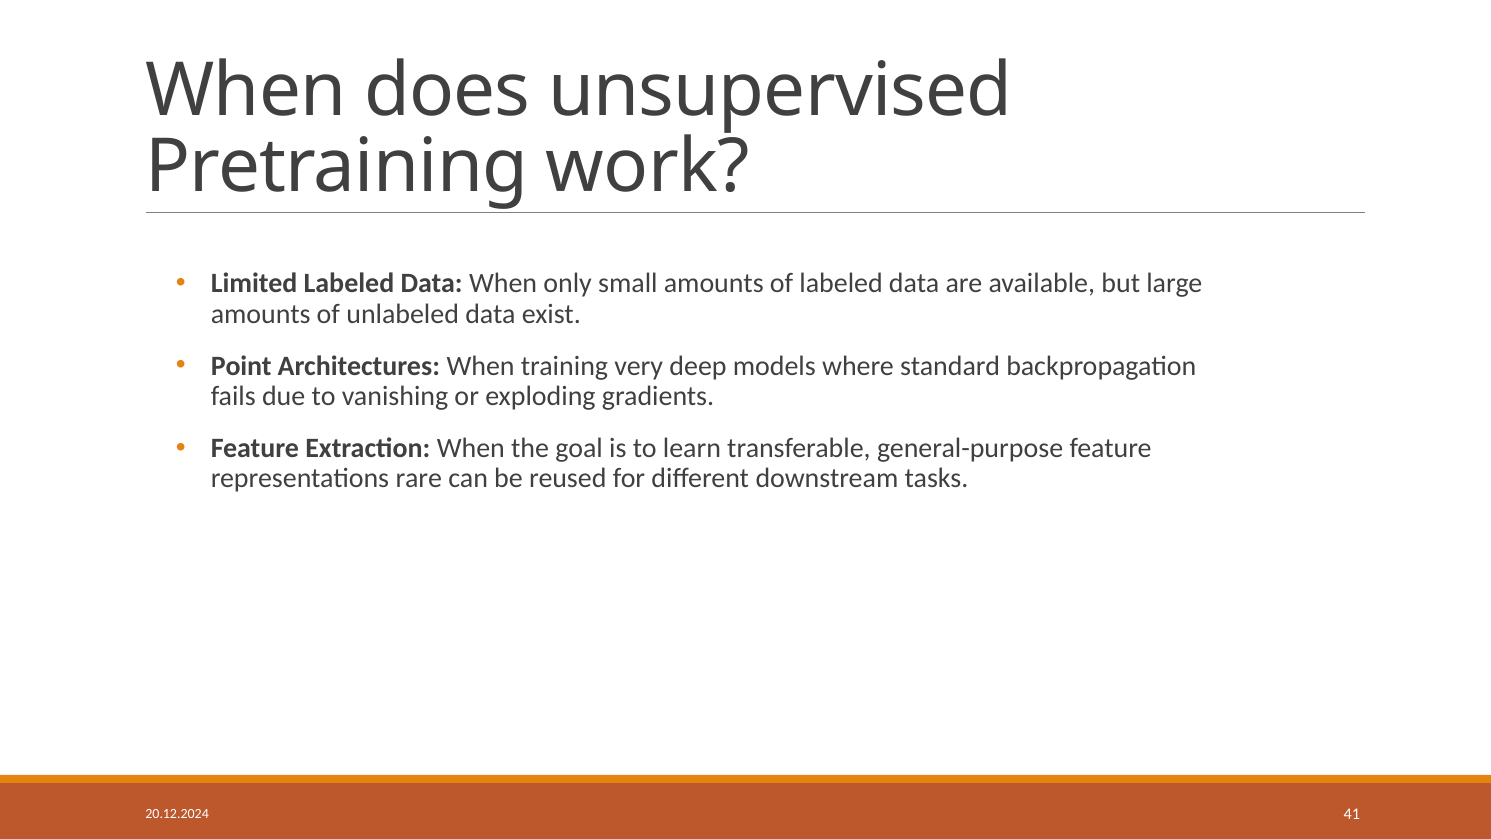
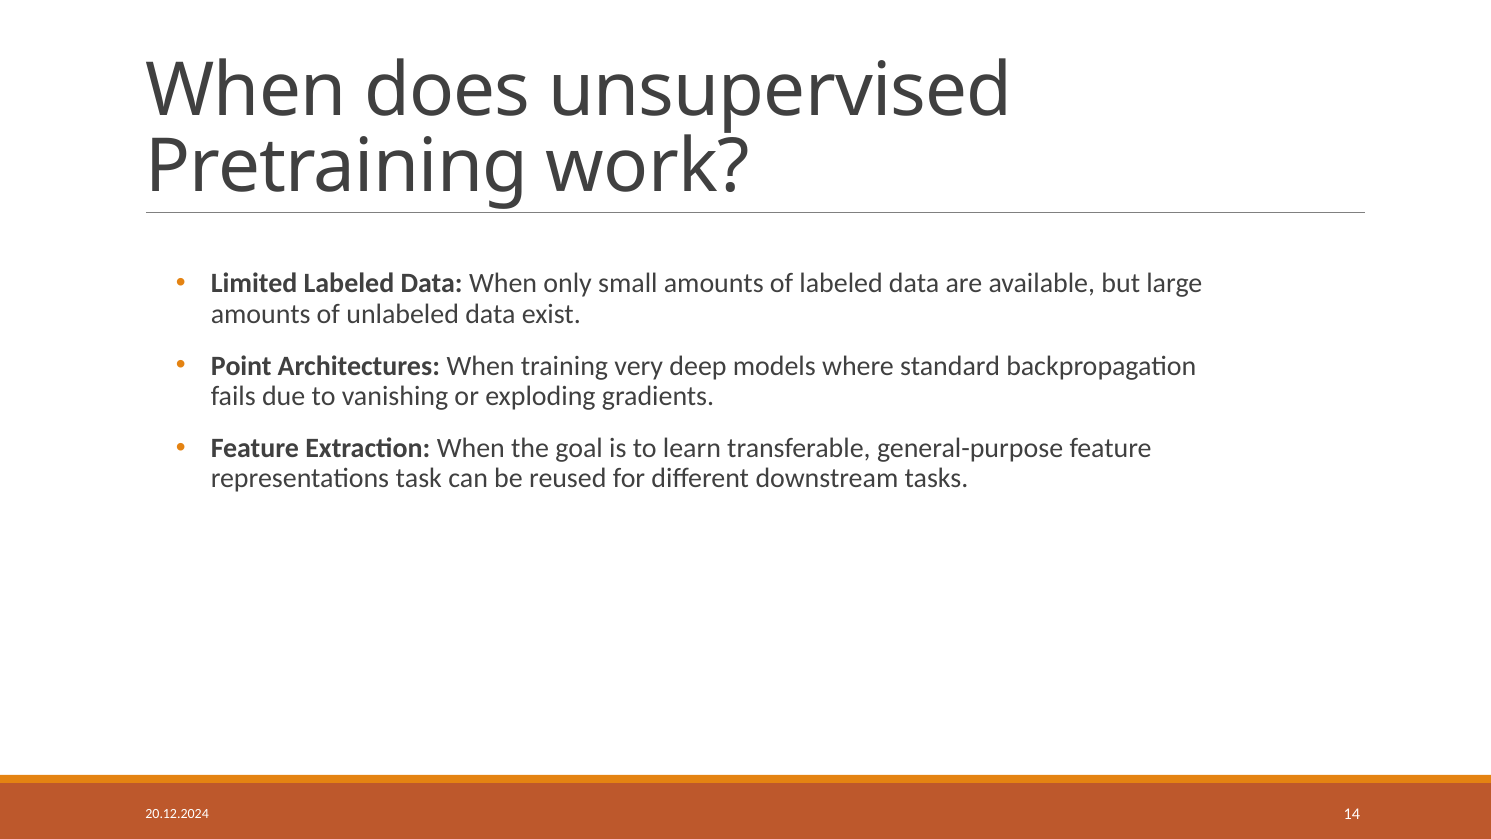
rare: rare -> task
41: 41 -> 14
